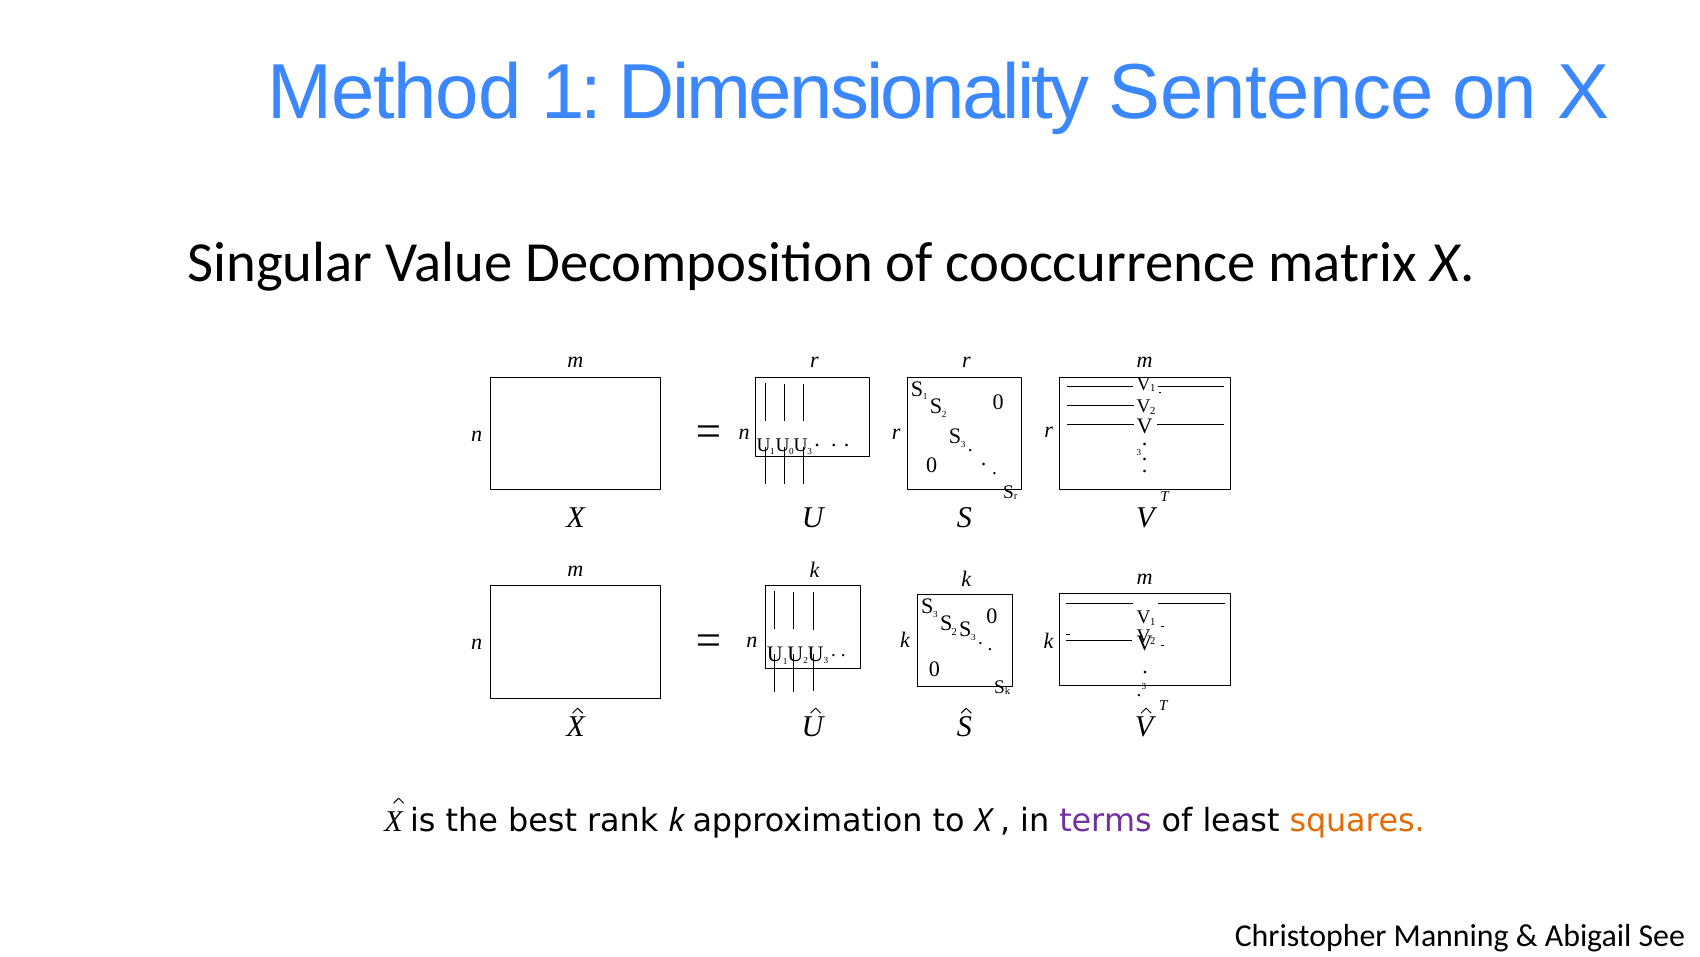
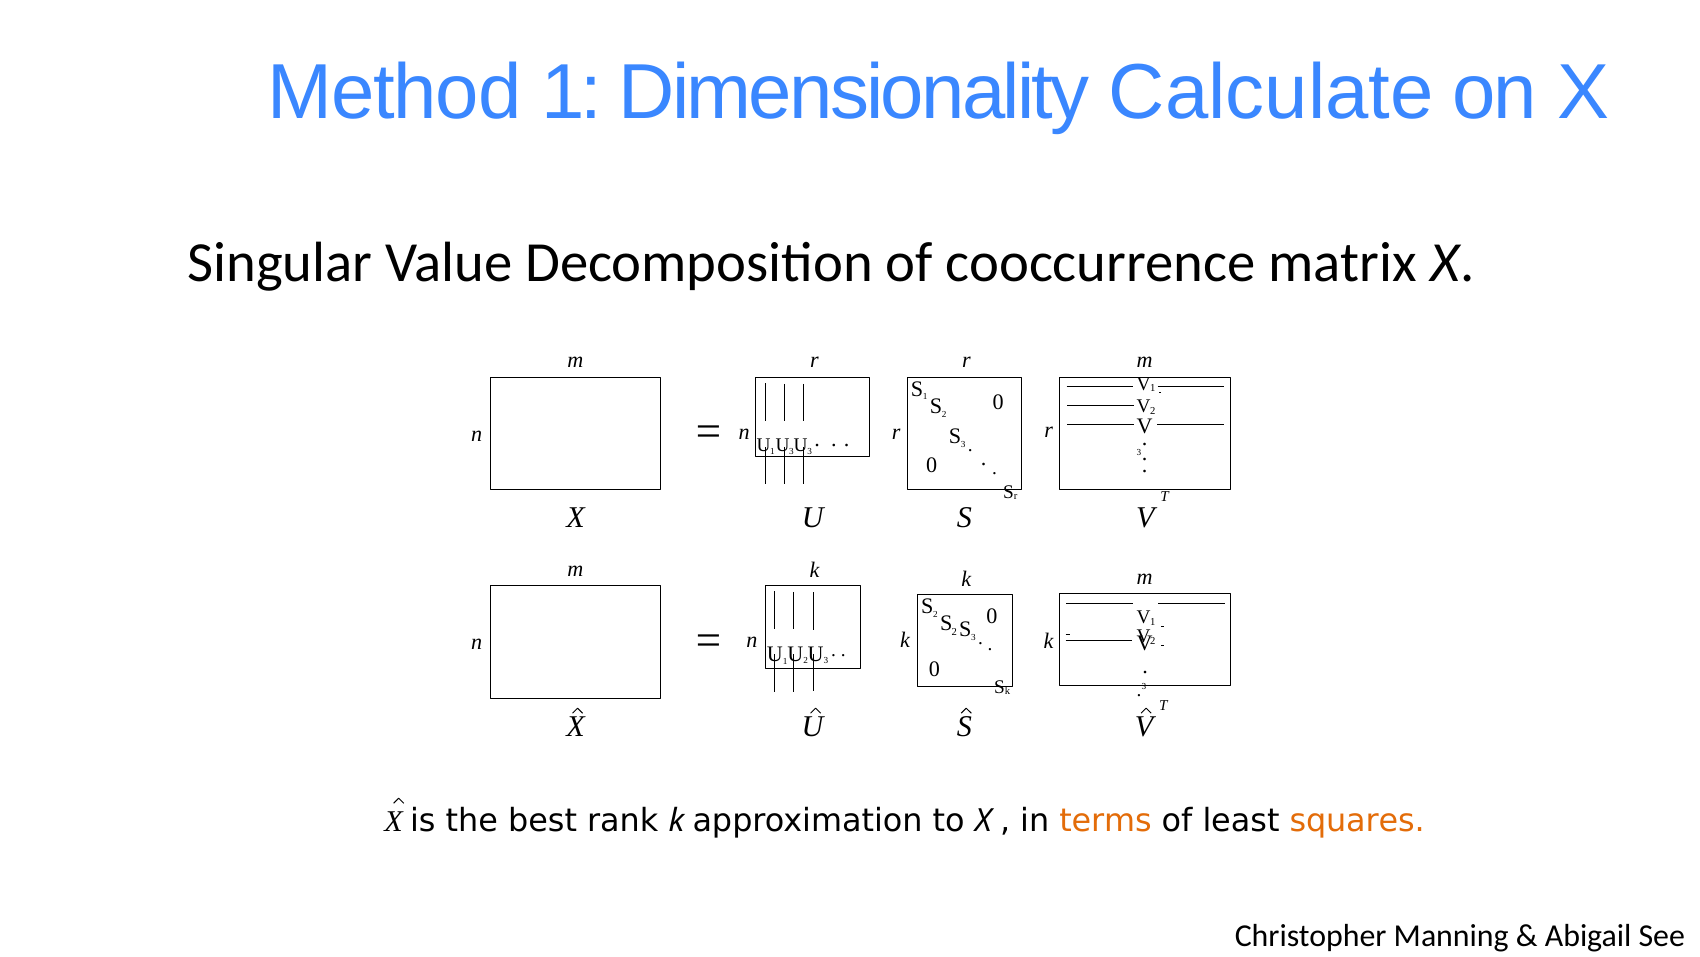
Sentence: Sentence -> Calculate
1 U 0: 0 -> 3
3 at (935, 614): 3 -> 2
terms colour: purple -> orange
